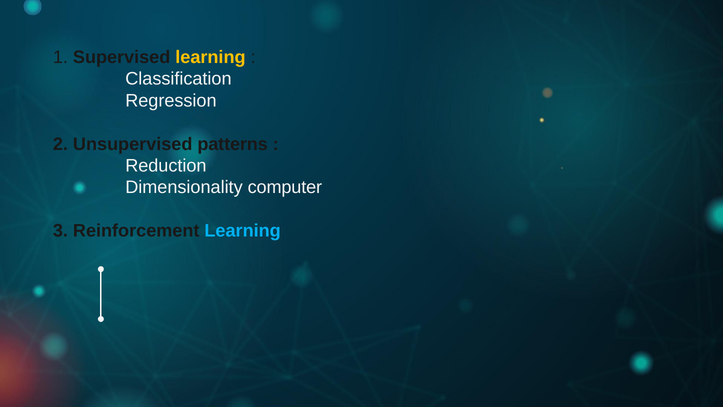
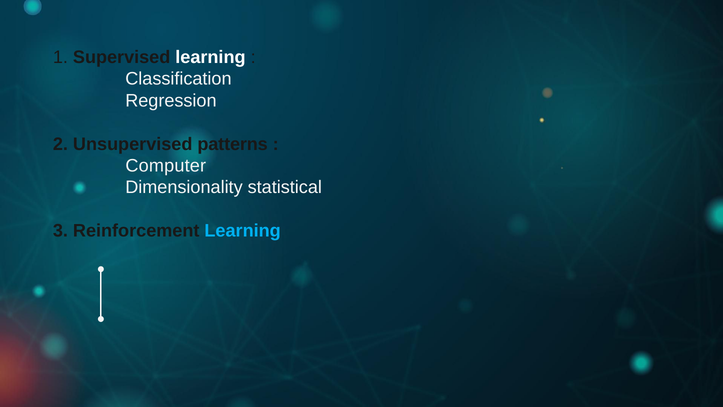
learning at (210, 57) colour: yellow -> white
Reduction: Reduction -> Computer
computer: computer -> statistical
